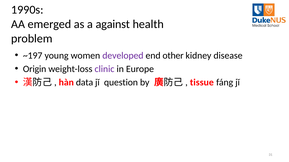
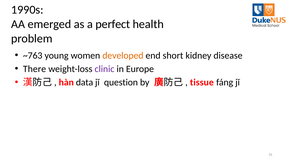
against: against -> perfect
~197: ~197 -> ~763
developed colour: purple -> orange
other: other -> short
Origin: Origin -> There
